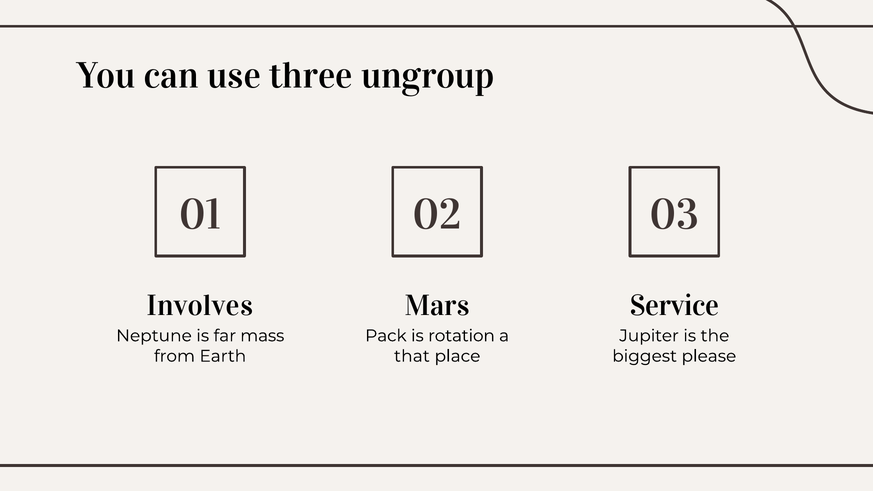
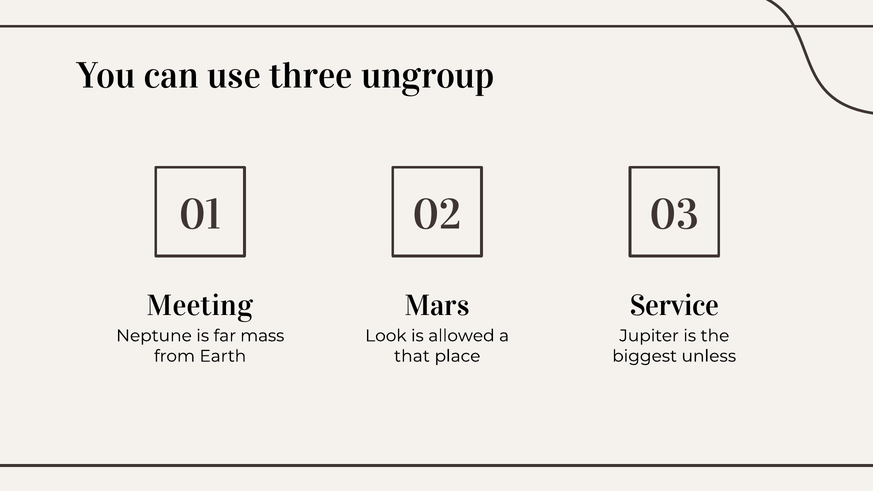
Involves: Involves -> Meeting
Pack: Pack -> Look
rotation: rotation -> allowed
please: please -> unless
